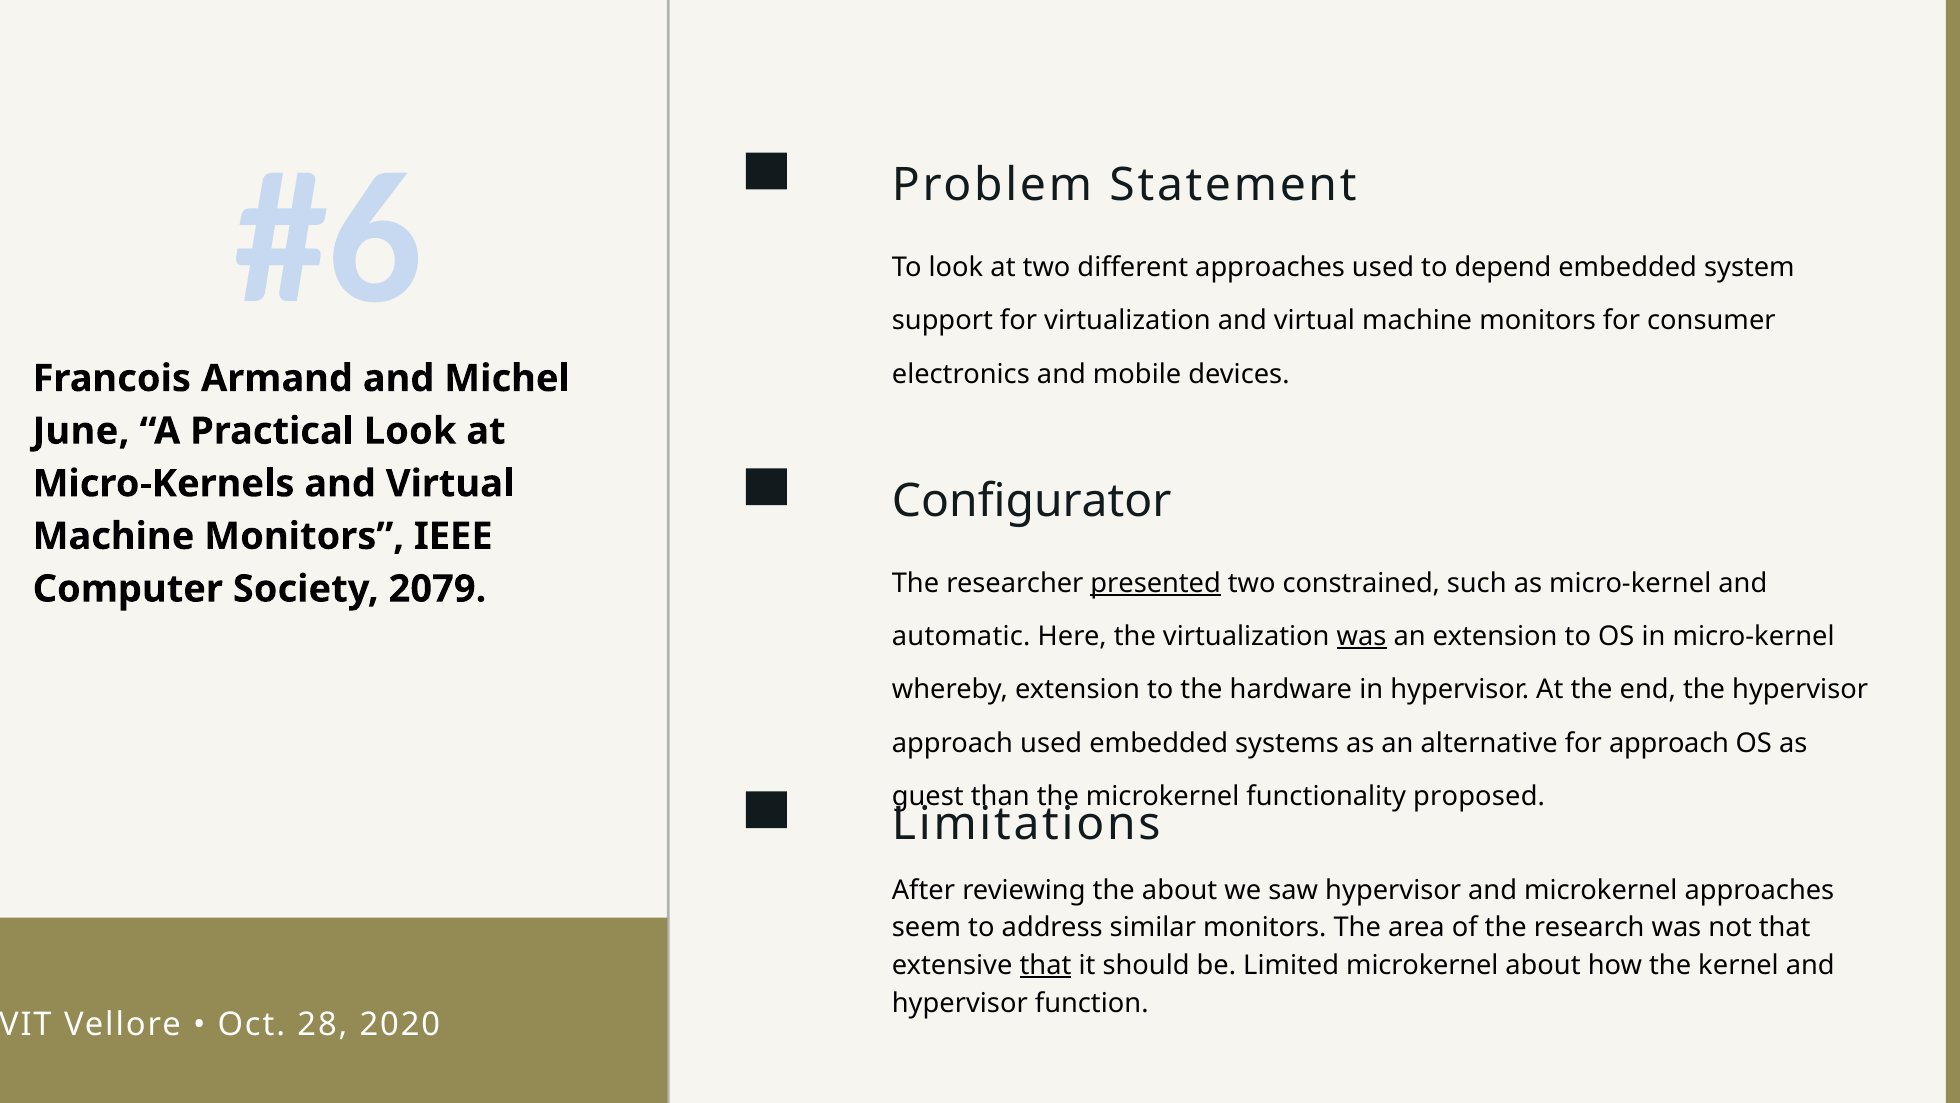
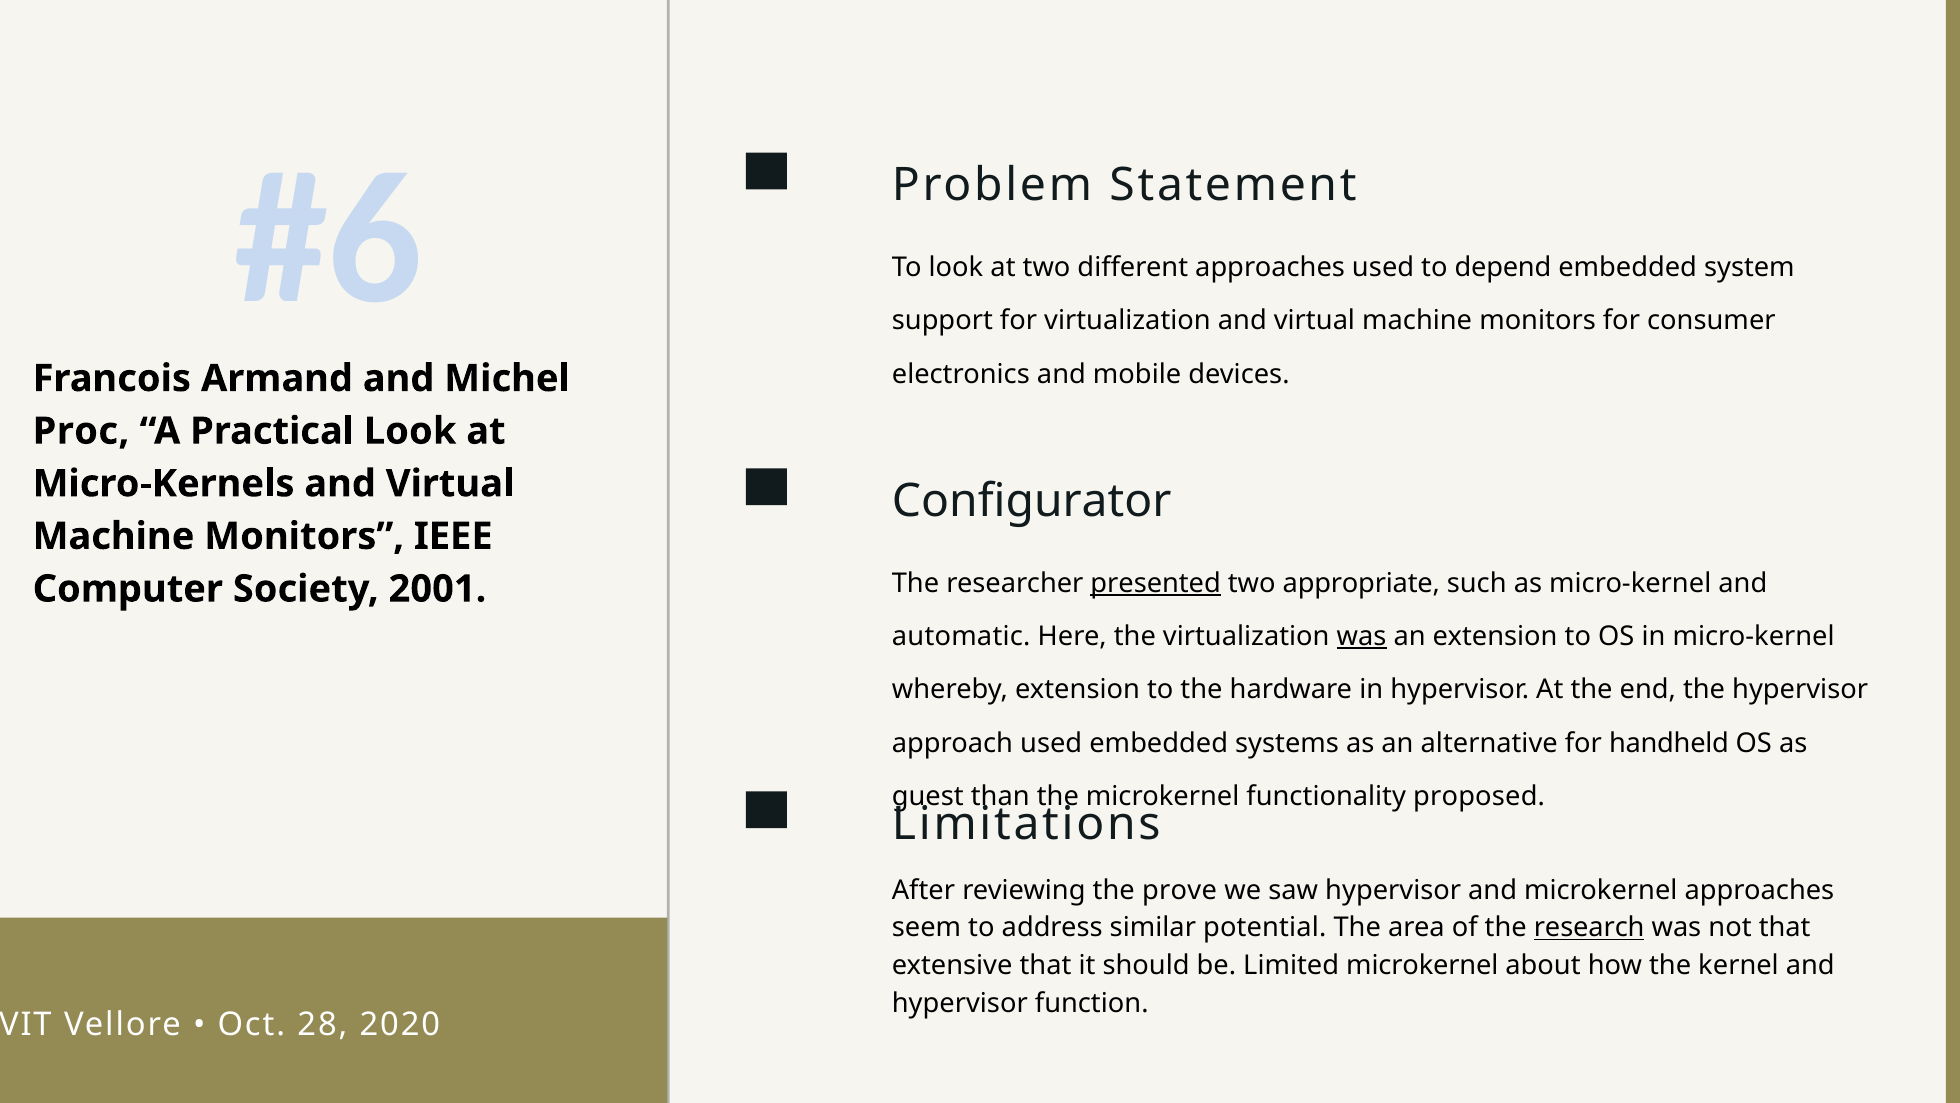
June: June -> Proc
constrained: constrained -> appropriate
2079: 2079 -> 2001
for approach: approach -> handheld
the about: about -> prove
similar monitors: monitors -> potential
research underline: none -> present
that at (1046, 965) underline: present -> none
